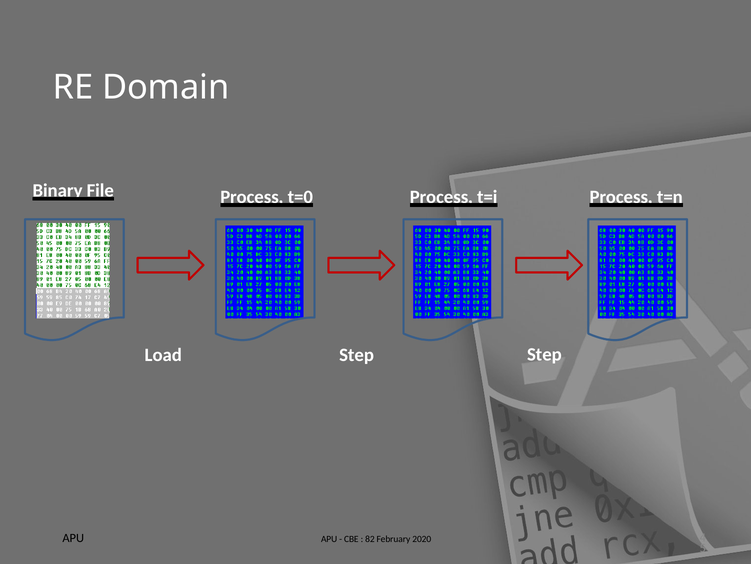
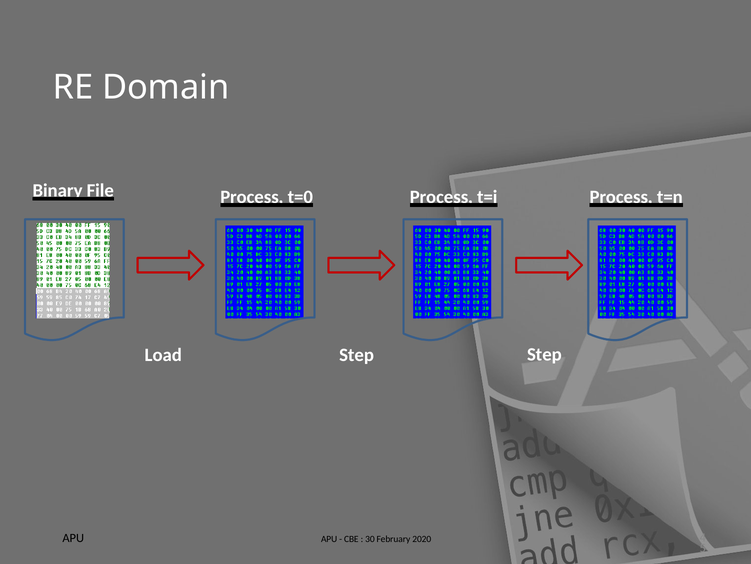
82: 82 -> 30
